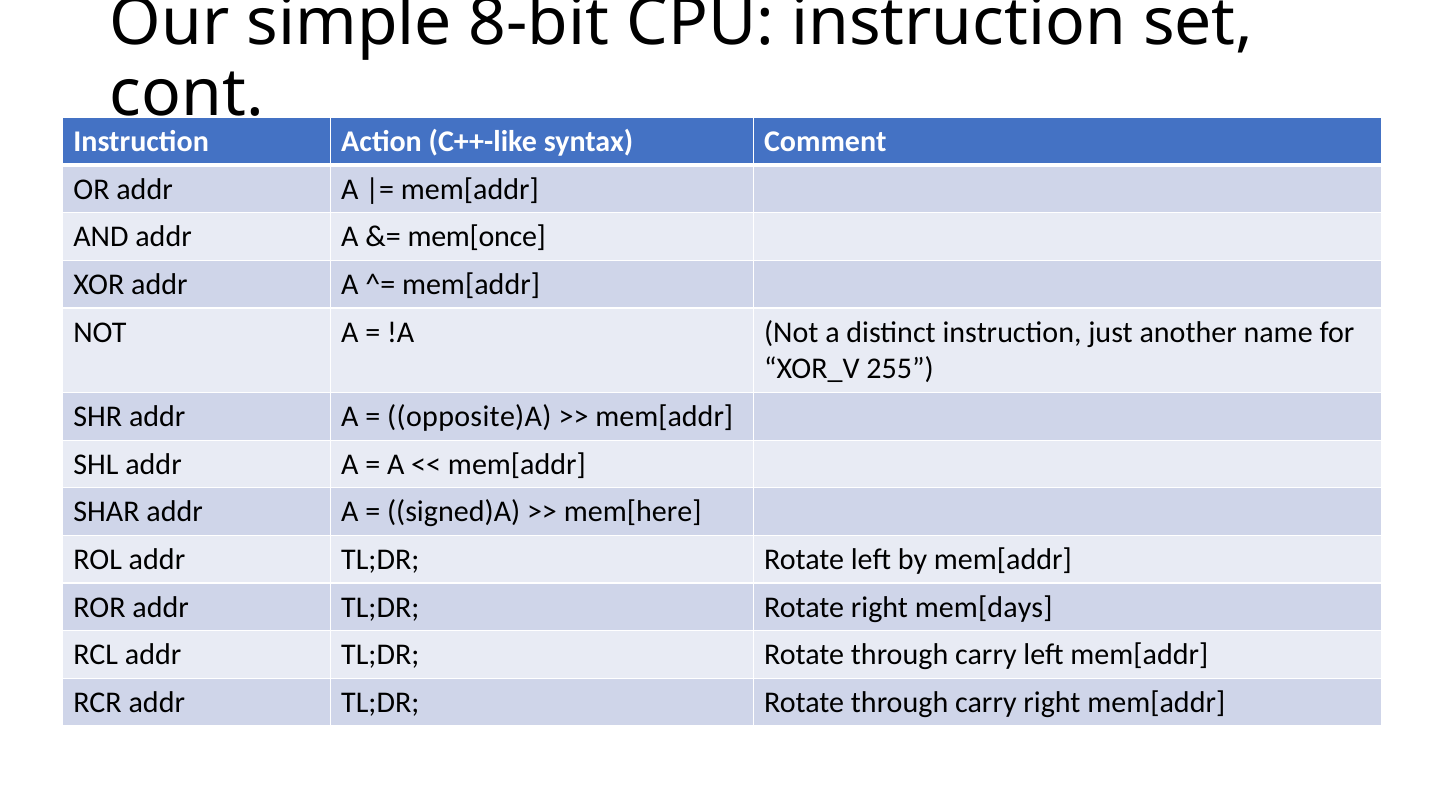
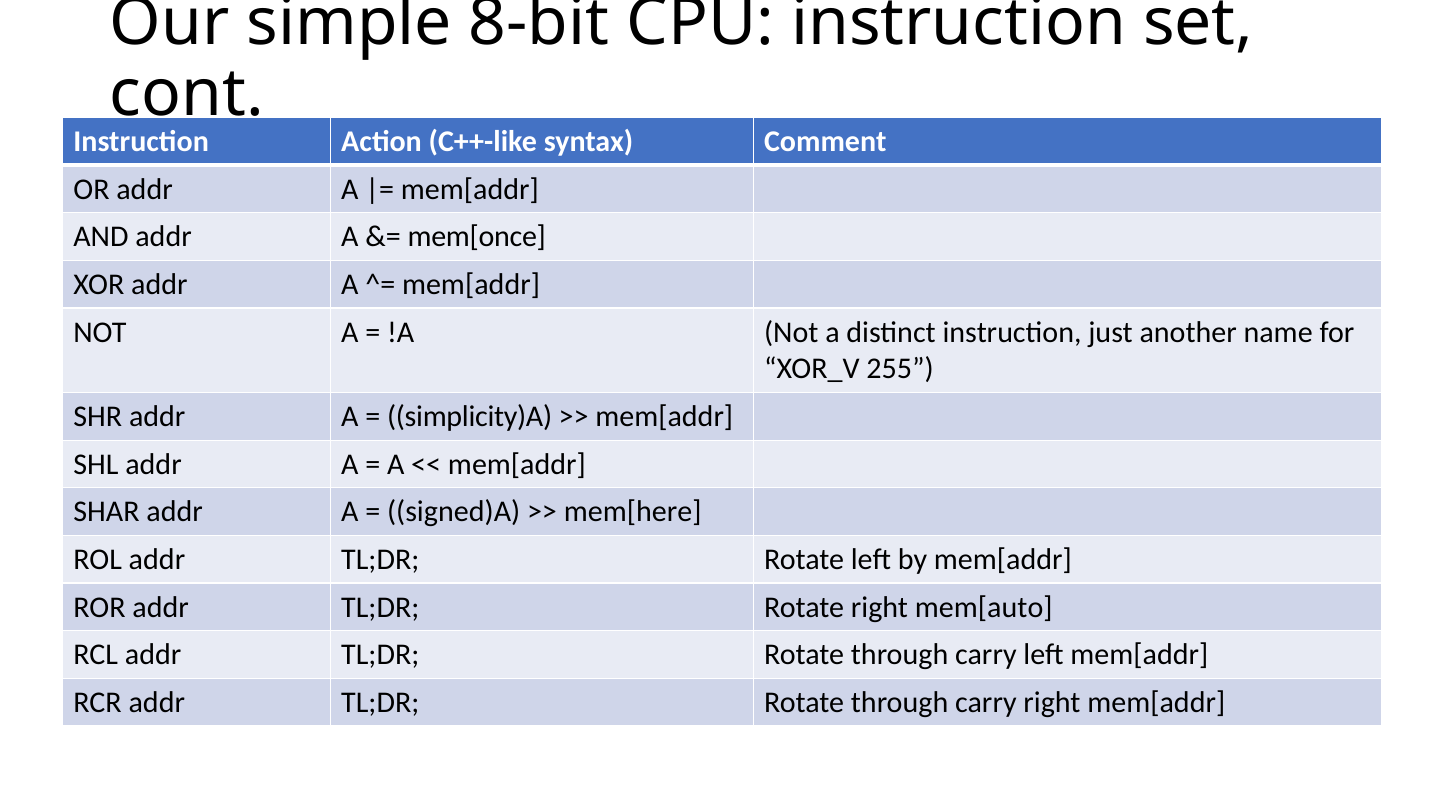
opposite)A: opposite)A -> simplicity)A
mem[days: mem[days -> mem[auto
